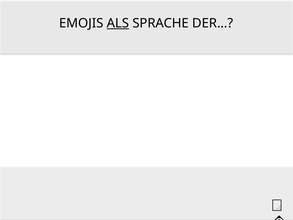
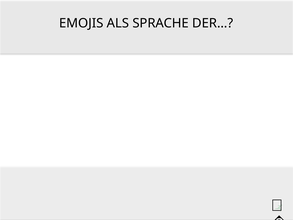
ALS underline: present -> none
